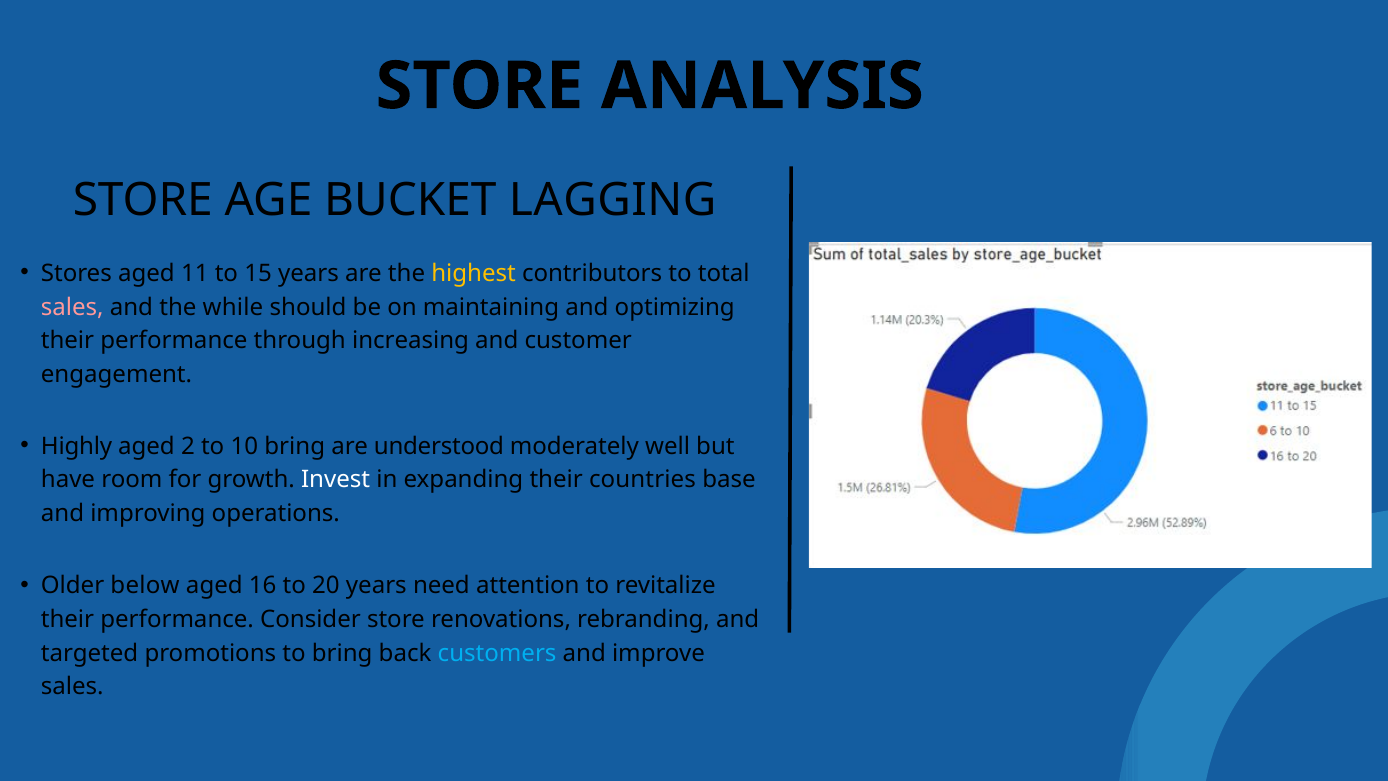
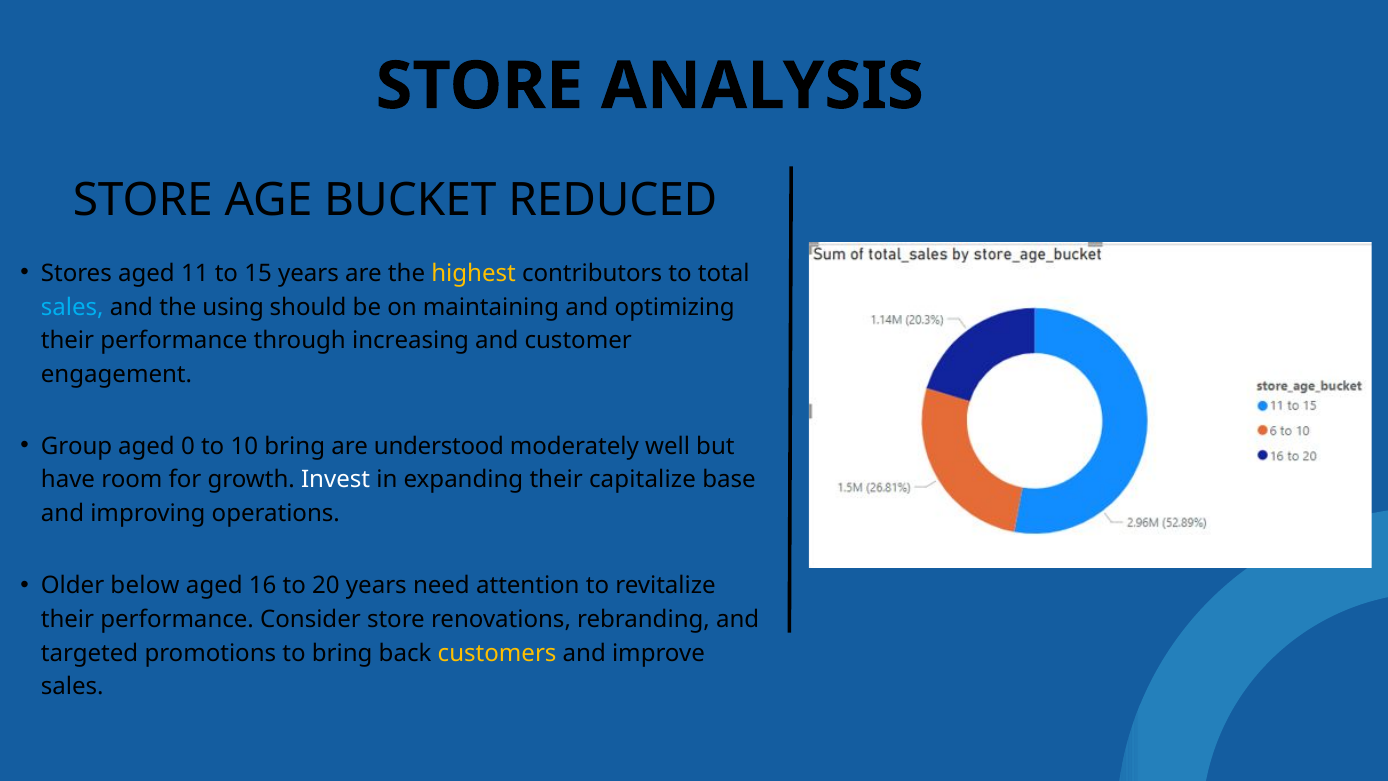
LAGGING: LAGGING -> REDUCED
sales at (72, 307) colour: pink -> light blue
while: while -> using
Highly: Highly -> Group
2: 2 -> 0
countries: countries -> capitalize
customers colour: light blue -> yellow
